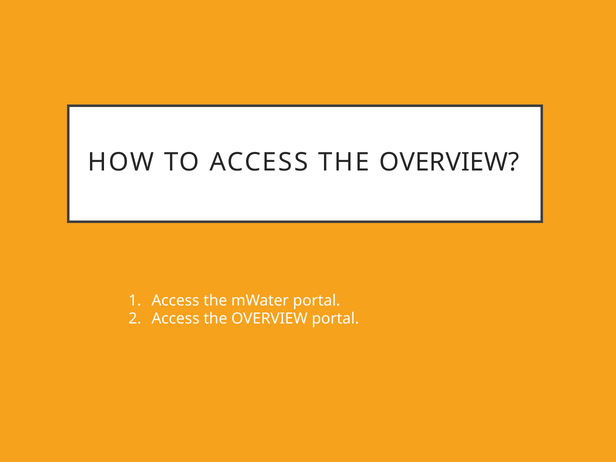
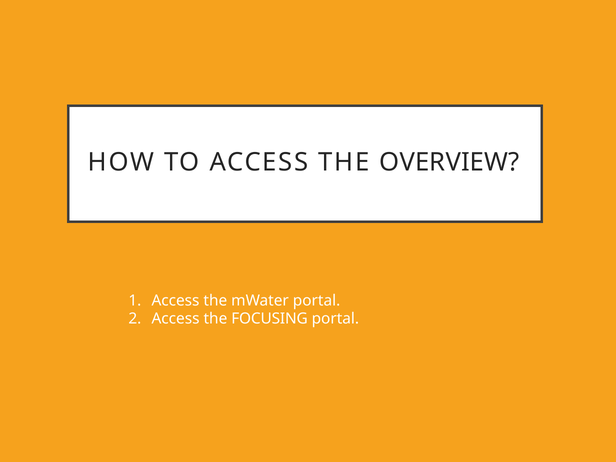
OVERVIEW at (269, 319): OVERVIEW -> FOCUSING
